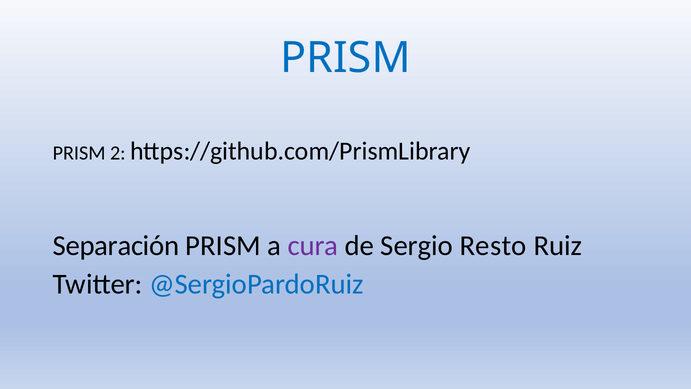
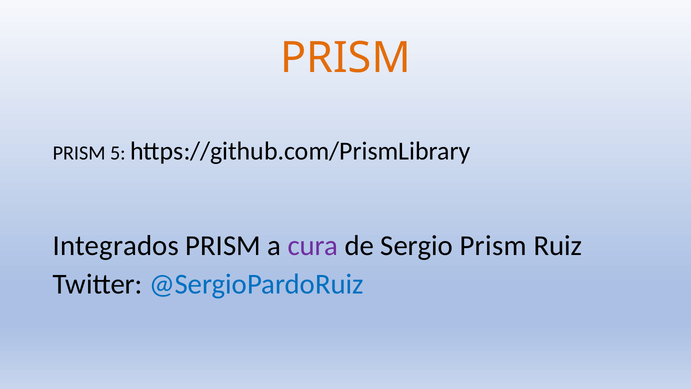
PRISM at (345, 58) colour: blue -> orange
2: 2 -> 5
Separación: Separación -> Integrados
Sergio Resto: Resto -> Prism
